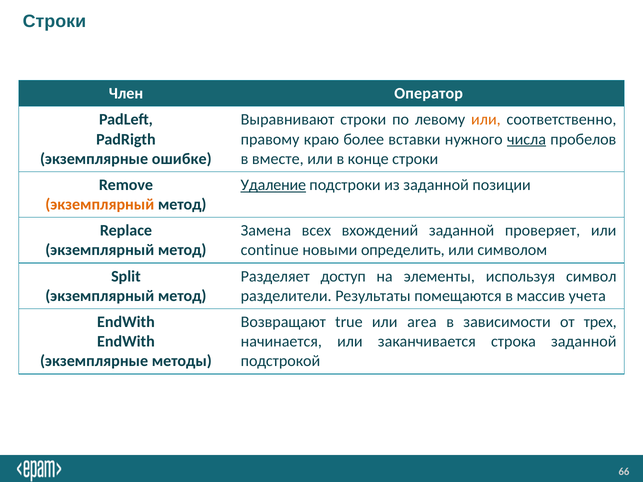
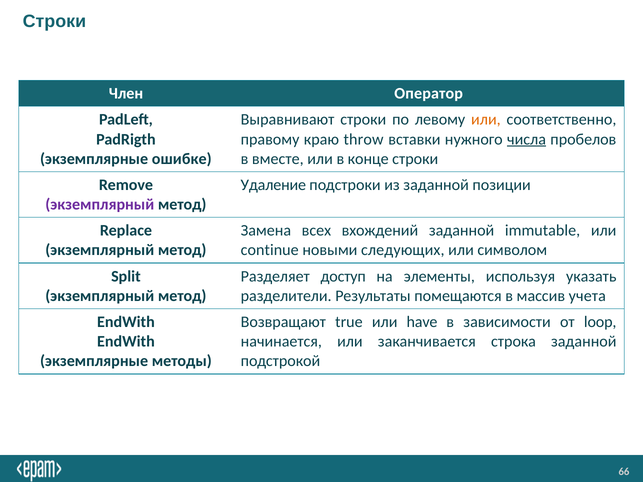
более: более -> throw
Удаление underline: present -> none
экземплярный at (100, 205) colour: orange -> purple
проверяет: проверяет -> immutable
определить: определить -> следующих
символ: символ -> указать
area: area -> have
трех: трех -> loop
